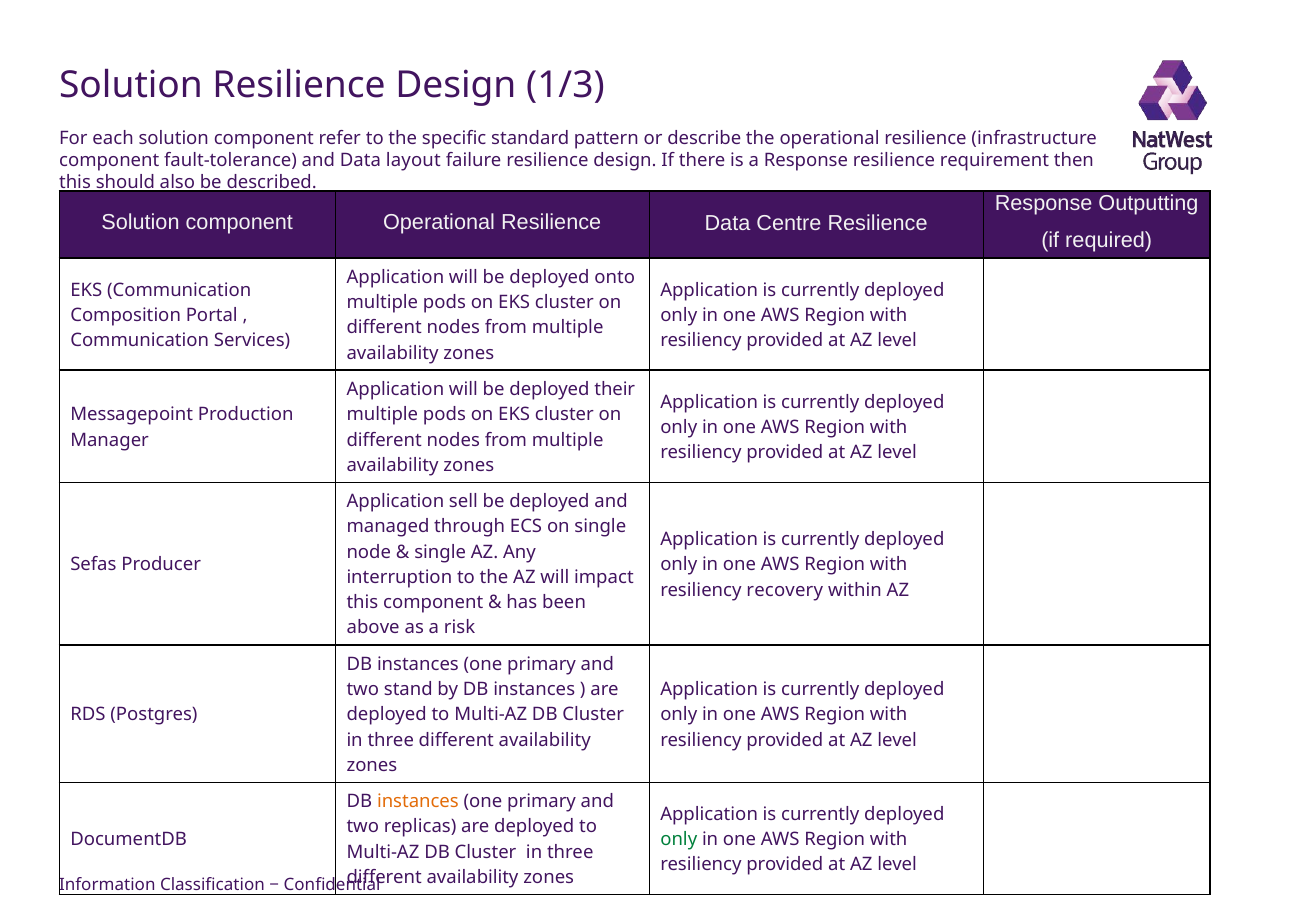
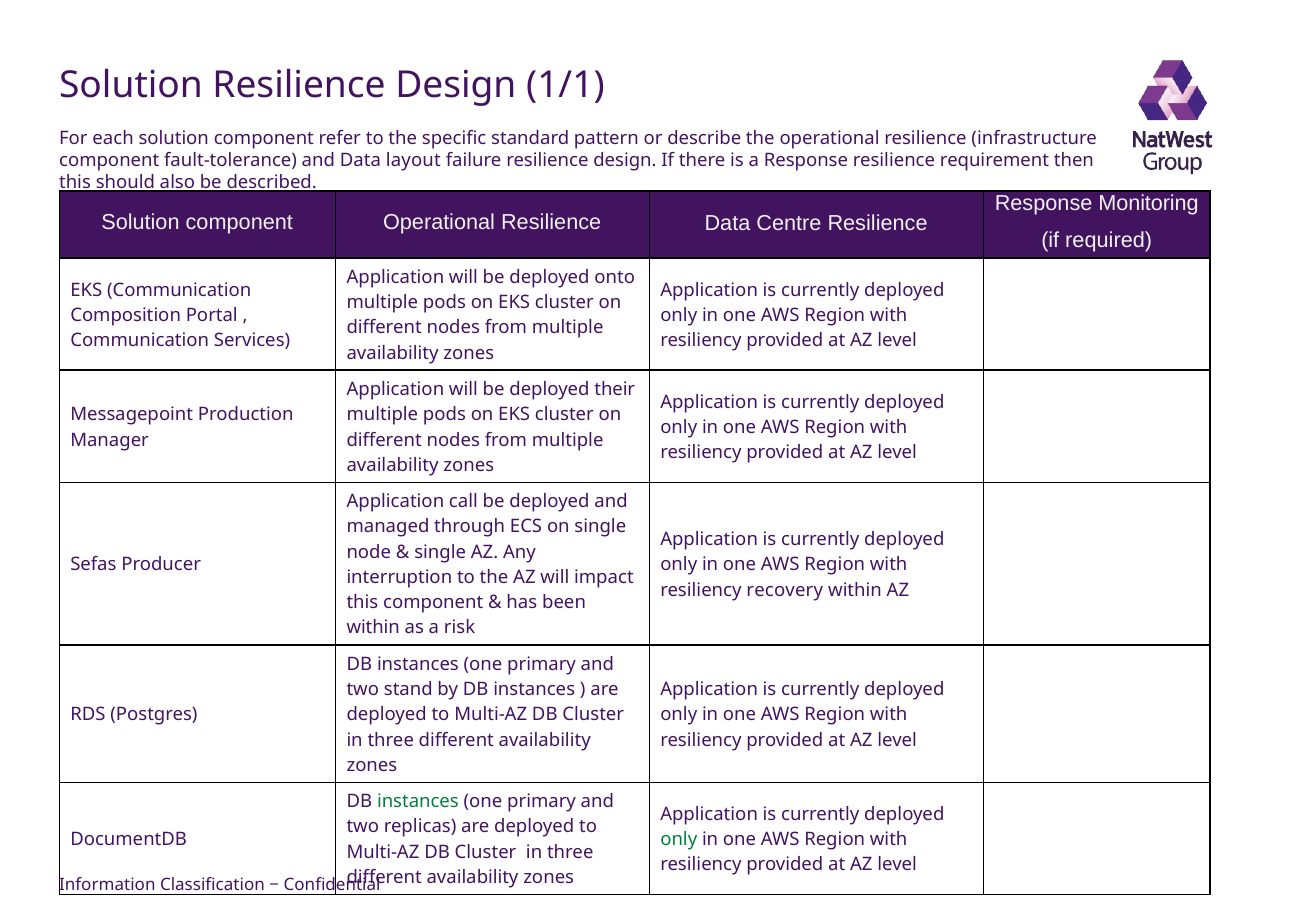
1/3: 1/3 -> 1/1
Outputting: Outputting -> Monitoring
sell: sell -> call
above at (373, 628): above -> within
instances at (418, 802) colour: orange -> green
